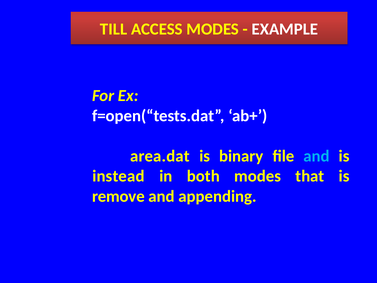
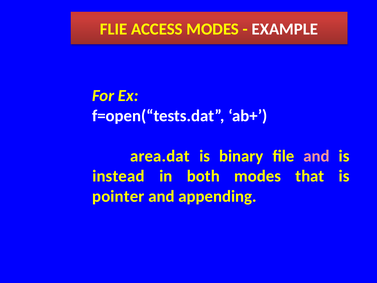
TILL: TILL -> FLIE
and at (316, 156) colour: light blue -> pink
remove: remove -> pointer
